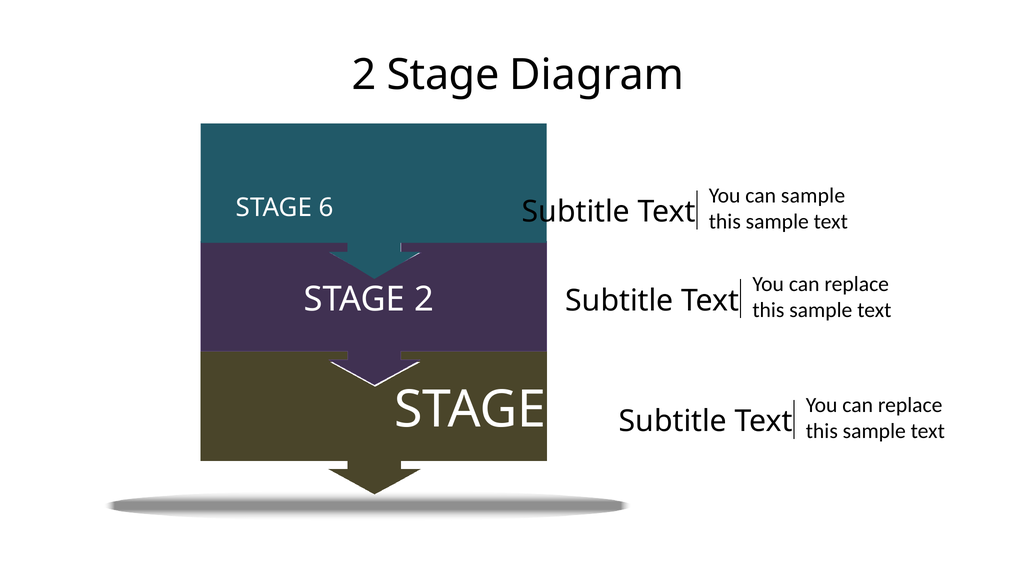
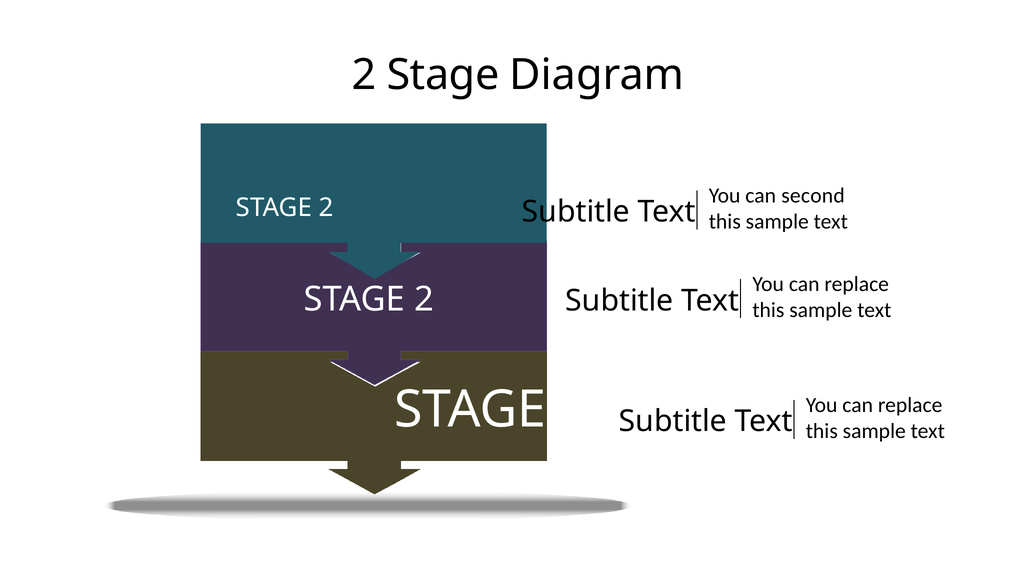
can sample: sample -> second
6 at (326, 208): 6 -> 2
